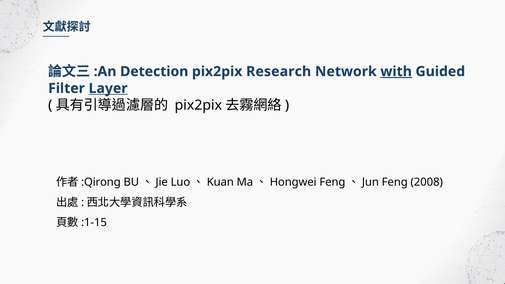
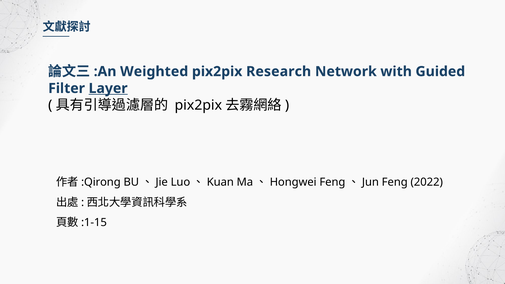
Detection: Detection -> Weighted
with underline: present -> none
2008: 2008 -> 2022
